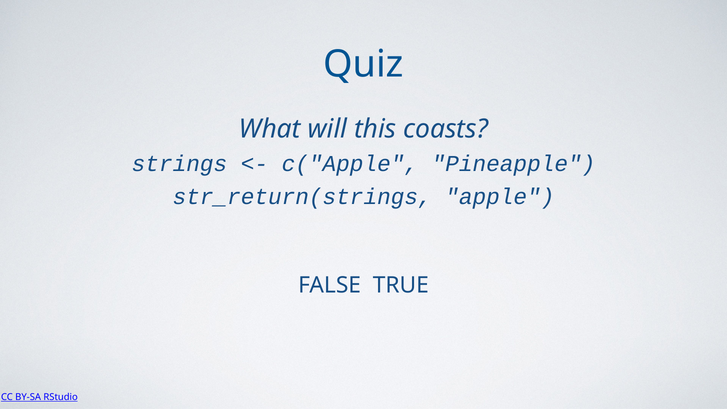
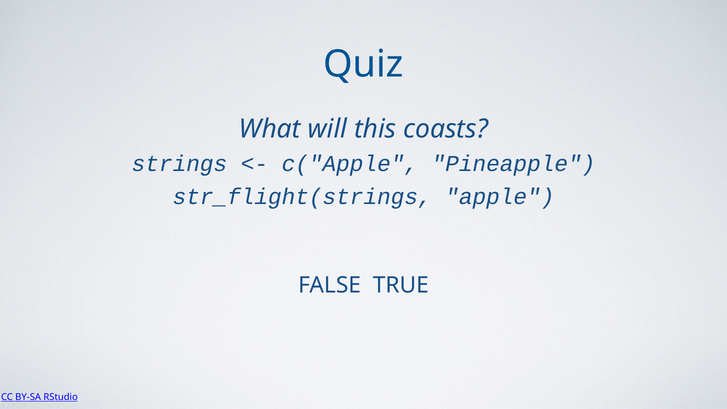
str_return(strings: str_return(strings -> str_flight(strings
